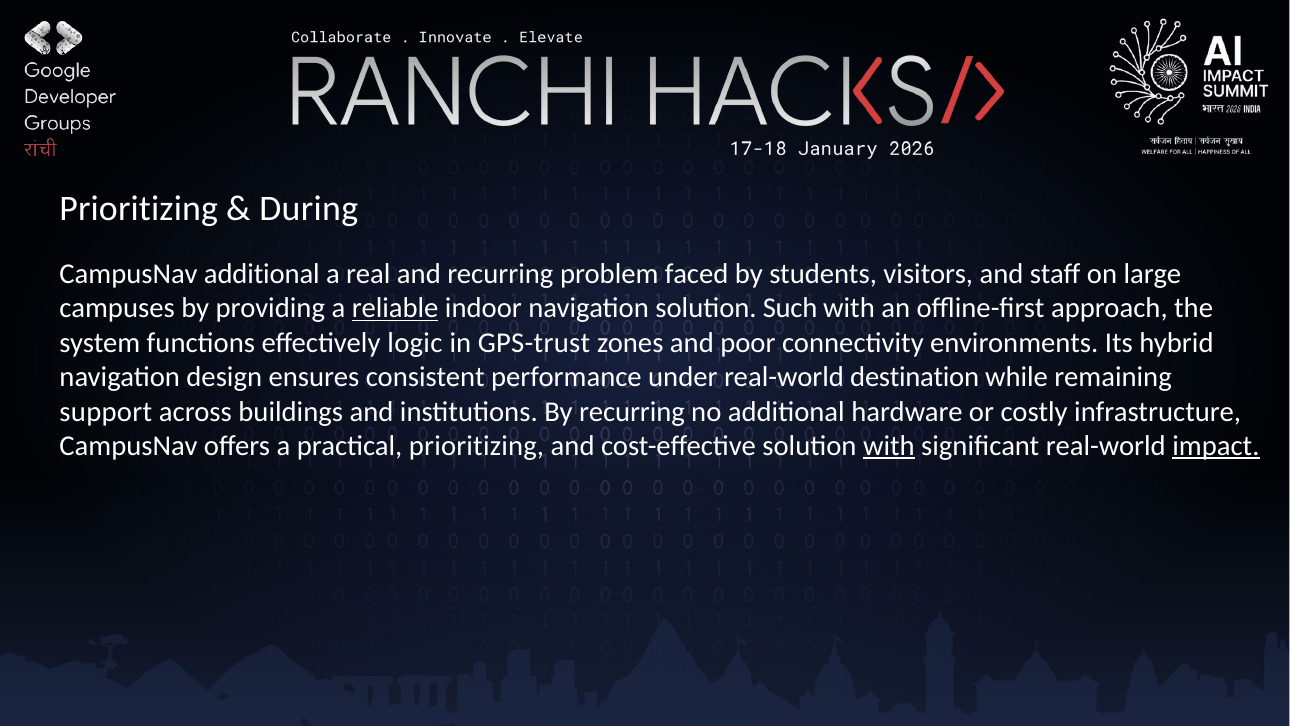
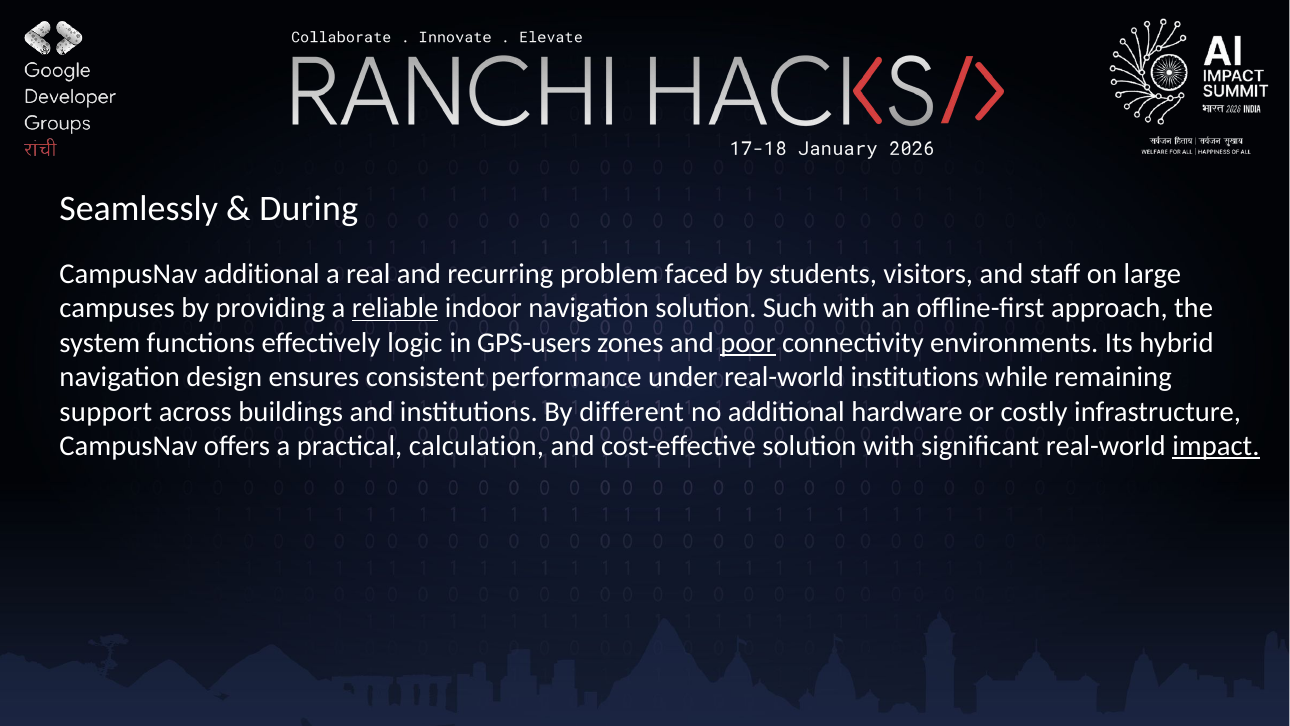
Prioritizing at (139, 208): Prioritizing -> Seamlessly
GPS-trust: GPS-trust -> GPS-users
poor underline: none -> present
real-world destination: destination -> institutions
By recurring: recurring -> different
practical prioritizing: prioritizing -> calculation
with at (889, 446) underline: present -> none
